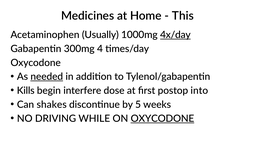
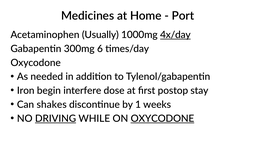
This: This -> Port
4: 4 -> 6
needed underline: present -> none
Kills: Kills -> Iron
into: into -> stay
5: 5 -> 1
DRIVING underline: none -> present
